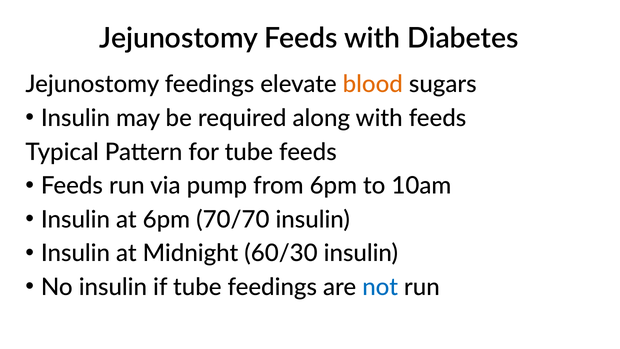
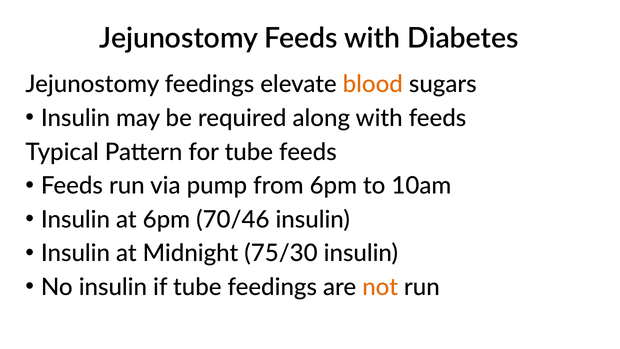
70/70: 70/70 -> 70/46
60/30: 60/30 -> 75/30
not colour: blue -> orange
